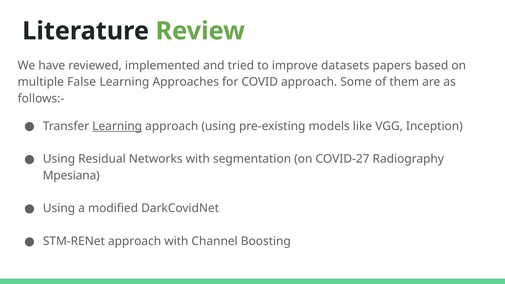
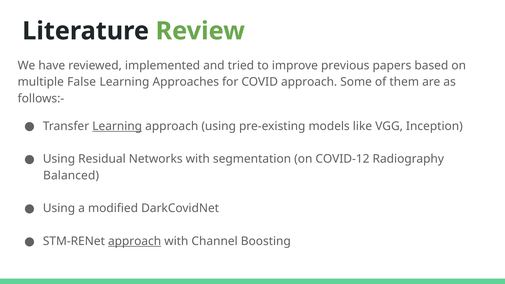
datasets: datasets -> previous
COVID-27: COVID-27 -> COVID-12
Mpesiana: Mpesiana -> Balanced
approach at (135, 241) underline: none -> present
